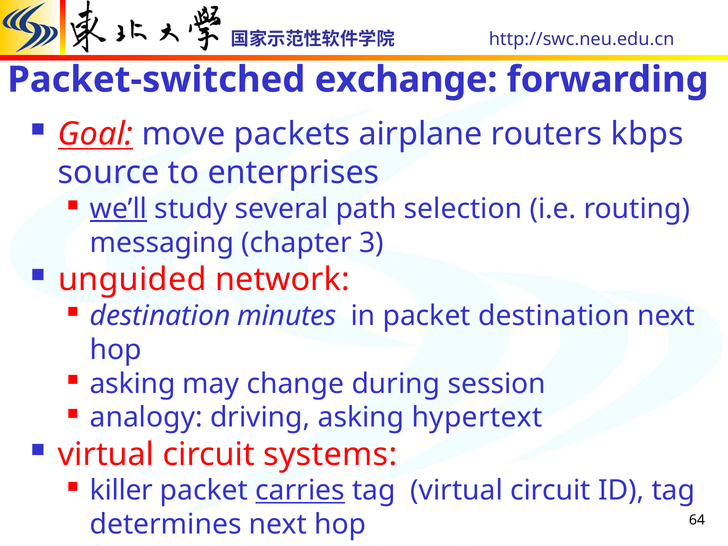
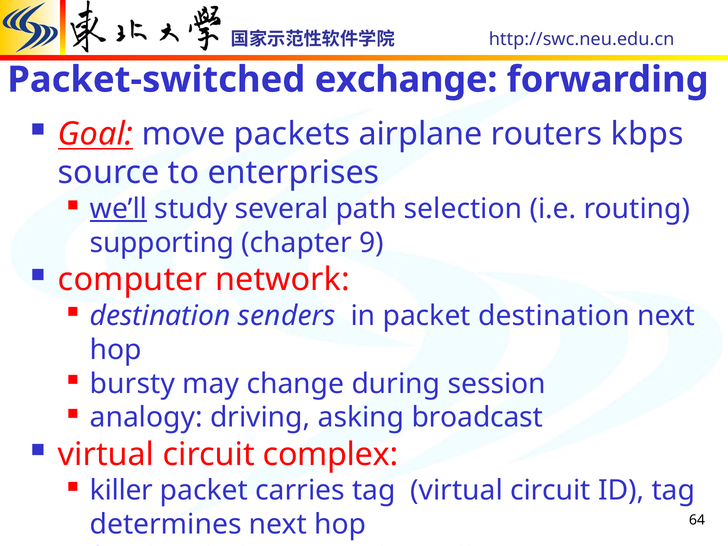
messaging: messaging -> supporting
3: 3 -> 9
unguided: unguided -> computer
minutes: minutes -> senders
asking at (133, 384): asking -> bursty
hypertext: hypertext -> broadcast
systems: systems -> complex
carries underline: present -> none
